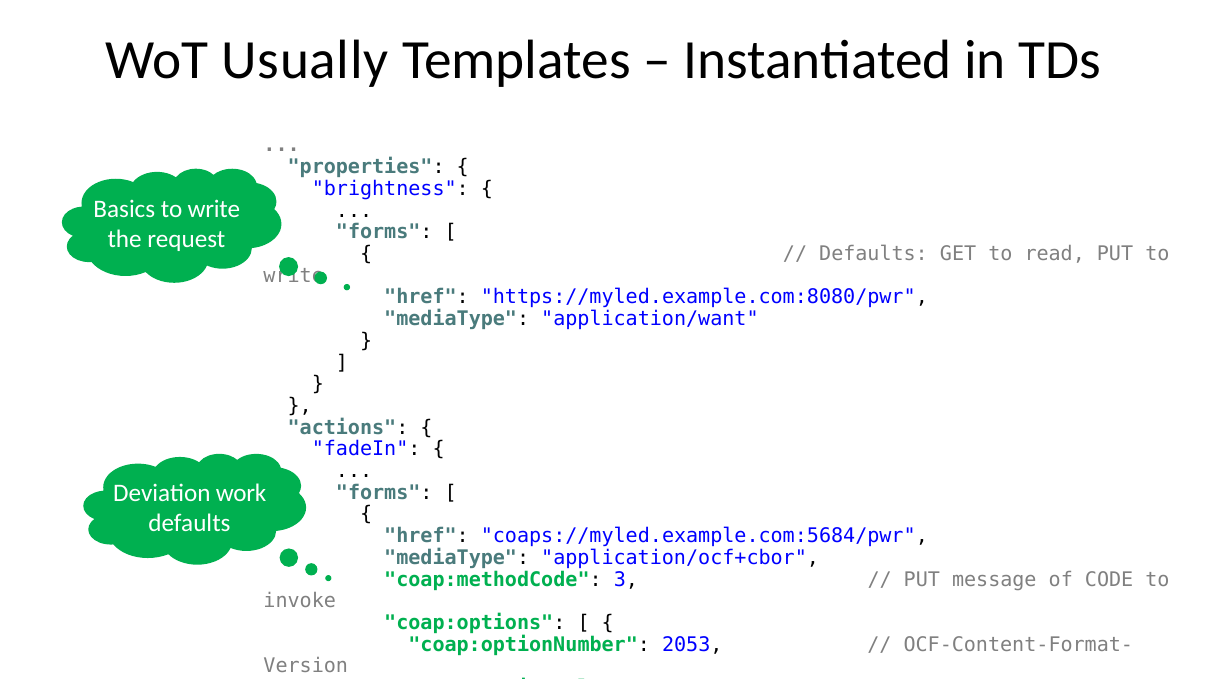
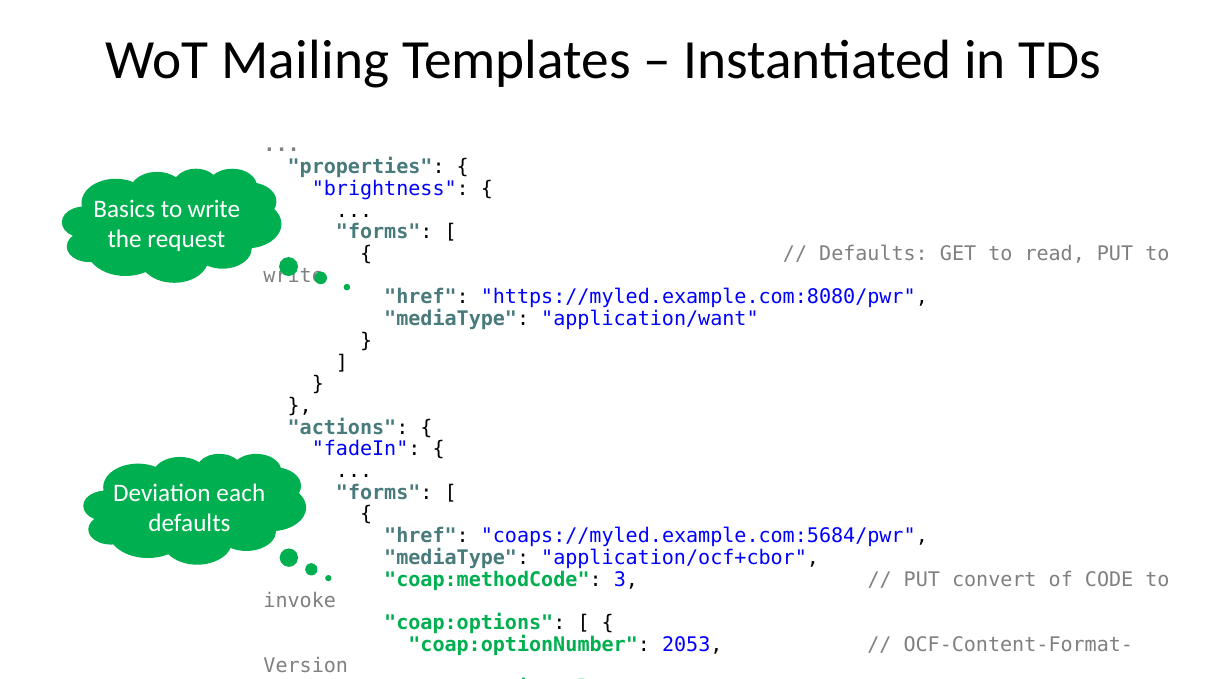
Usually: Usually -> Mailing
work: work -> each
message: message -> convert
